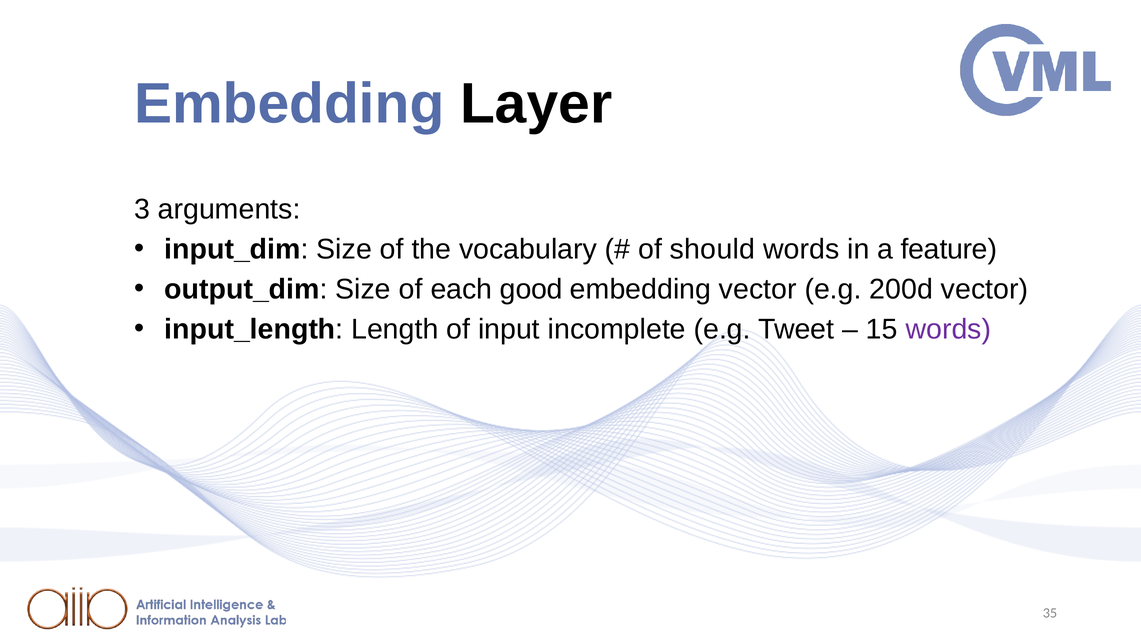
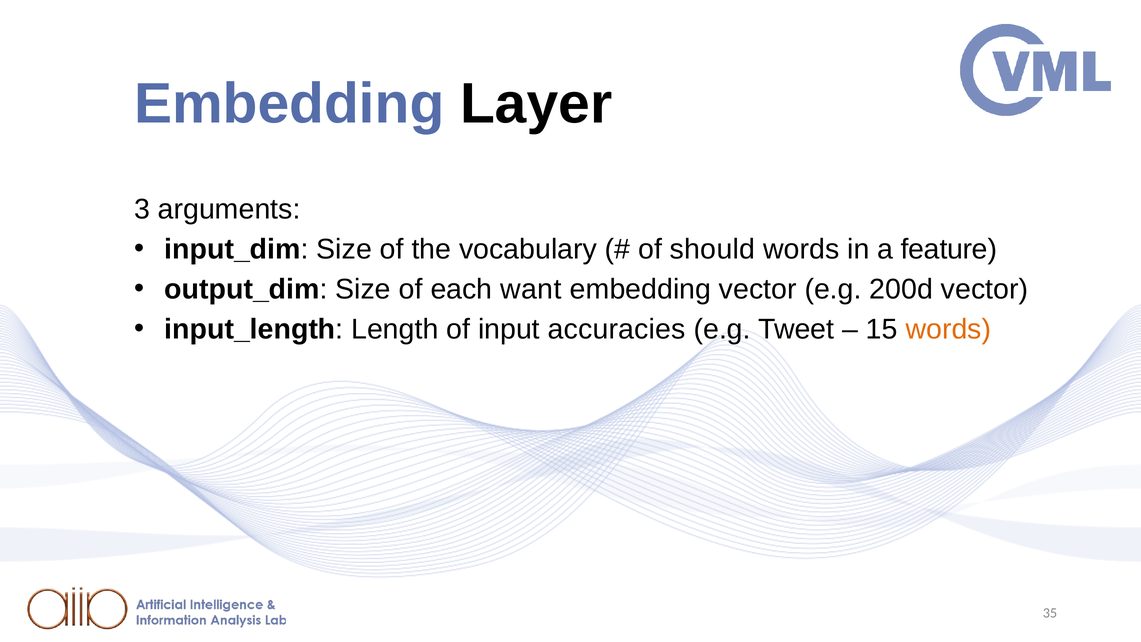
good: good -> want
incomplete: incomplete -> accuracies
words at (948, 329) colour: purple -> orange
